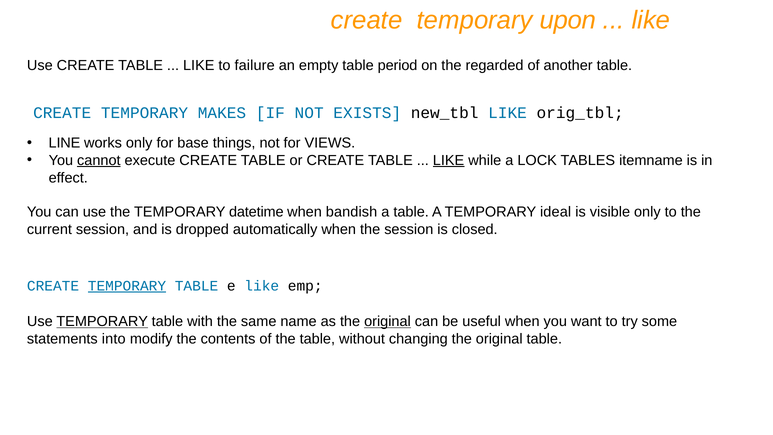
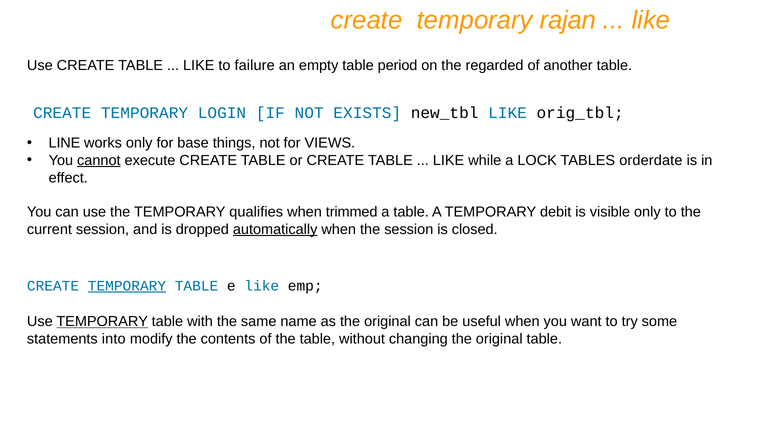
upon: upon -> rajan
MAKES: MAKES -> LOGIN
LIKE at (449, 160) underline: present -> none
itemname: itemname -> orderdate
datetime: datetime -> qualifies
bandish: bandish -> trimmed
ideal: ideal -> debit
automatically underline: none -> present
original at (387, 321) underline: present -> none
